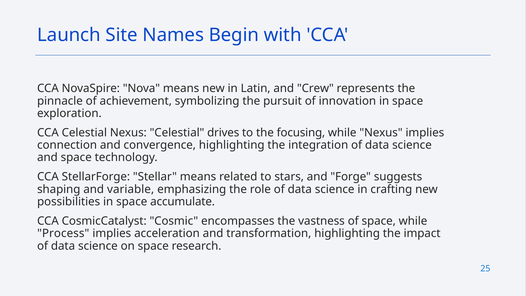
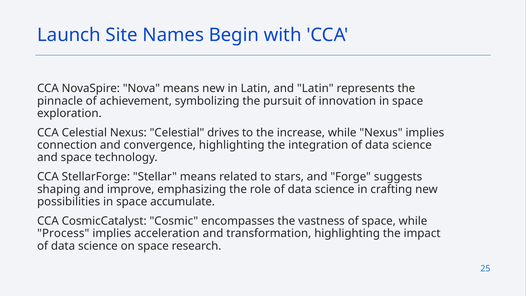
and Crew: Crew -> Latin
focusing: focusing -> increase
variable: variable -> improve
